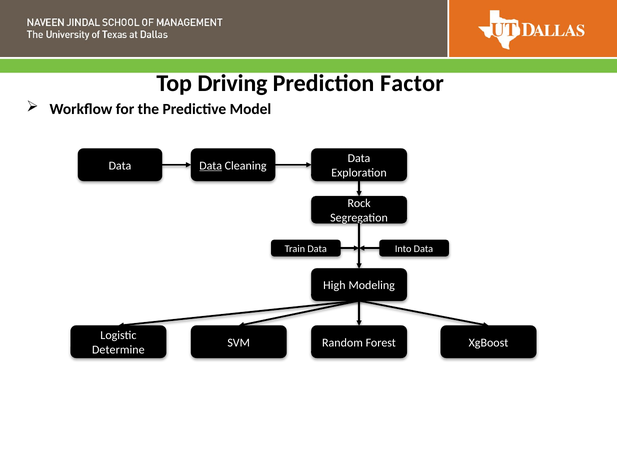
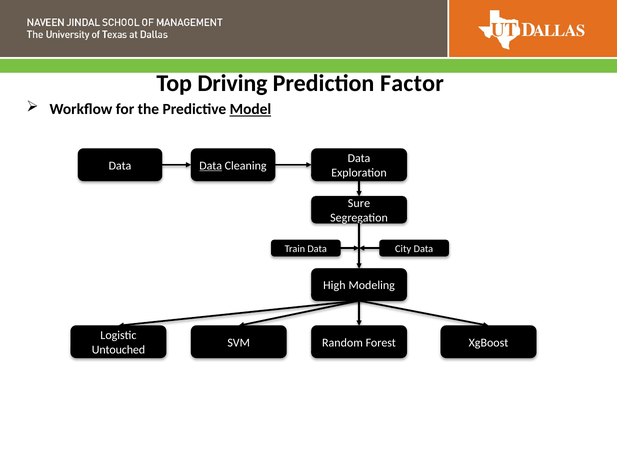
Model underline: none -> present
Rock: Rock -> Sure
Into: Into -> City
Determine: Determine -> Untouched
